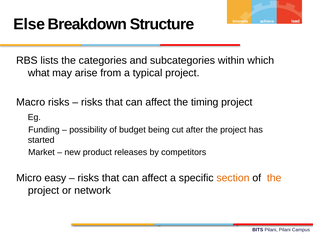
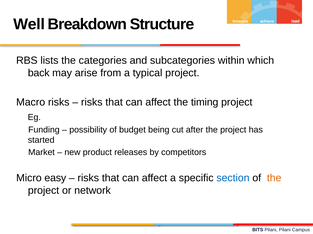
Else: Else -> Well
what: what -> back
section colour: orange -> blue
